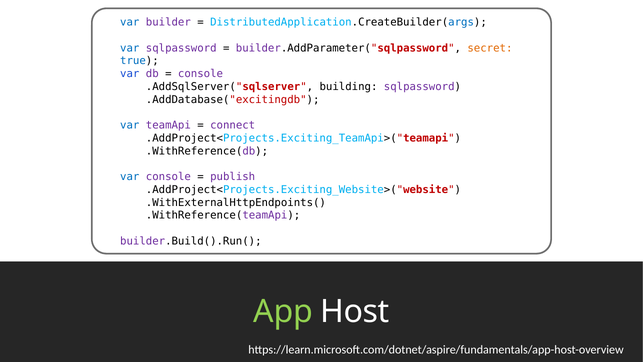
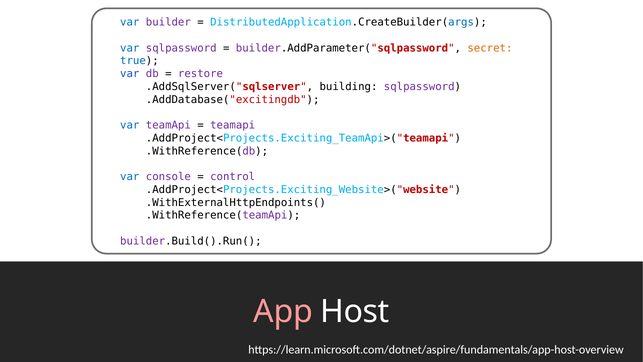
console at (201, 74): console -> restore
connect at (233, 125): connect -> teamapi
publish: publish -> control
App colour: light green -> pink
